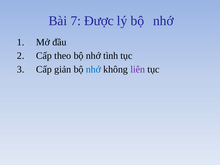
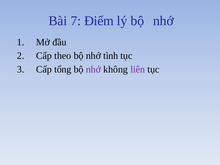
Được: Được -> Điểm
giản: giản -> tổng
nhớ at (93, 69) colour: blue -> purple
